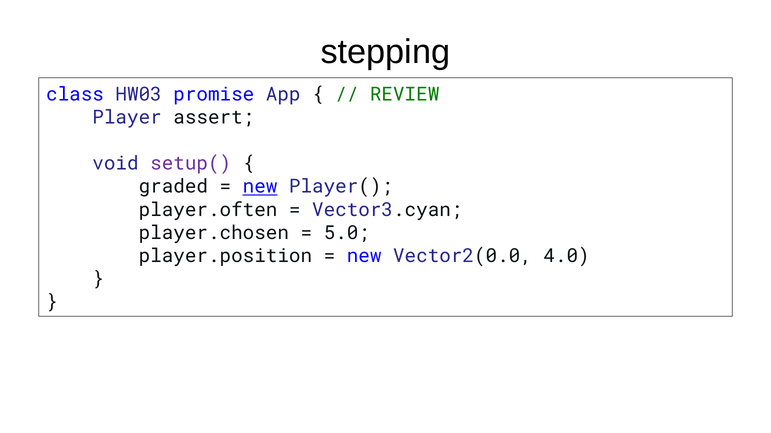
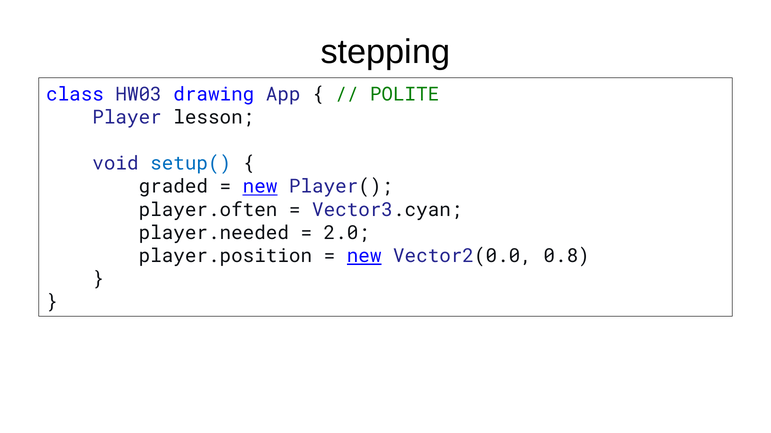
promise: promise -> drawing
REVIEW: REVIEW -> POLITE
assert: assert -> lesson
setup( colour: purple -> blue
player.chosen: player.chosen -> player.needed
5.0: 5.0 -> 2.0
new at (364, 256) underline: none -> present
4.0: 4.0 -> 0.8
